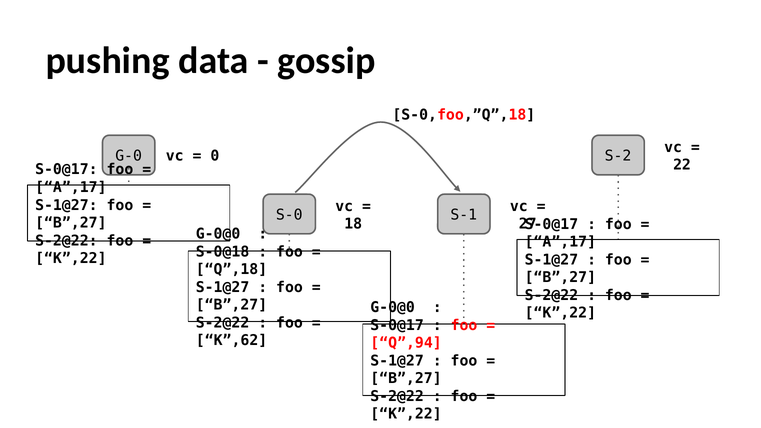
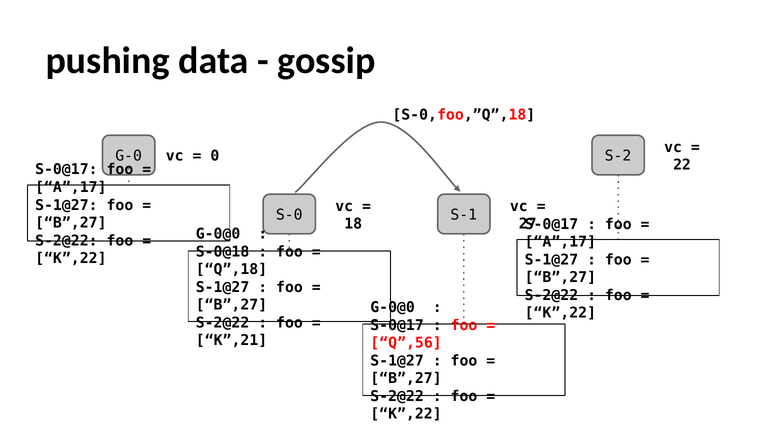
K”,62: K”,62 -> K”,21
Q”,94: Q”,94 -> Q”,56
